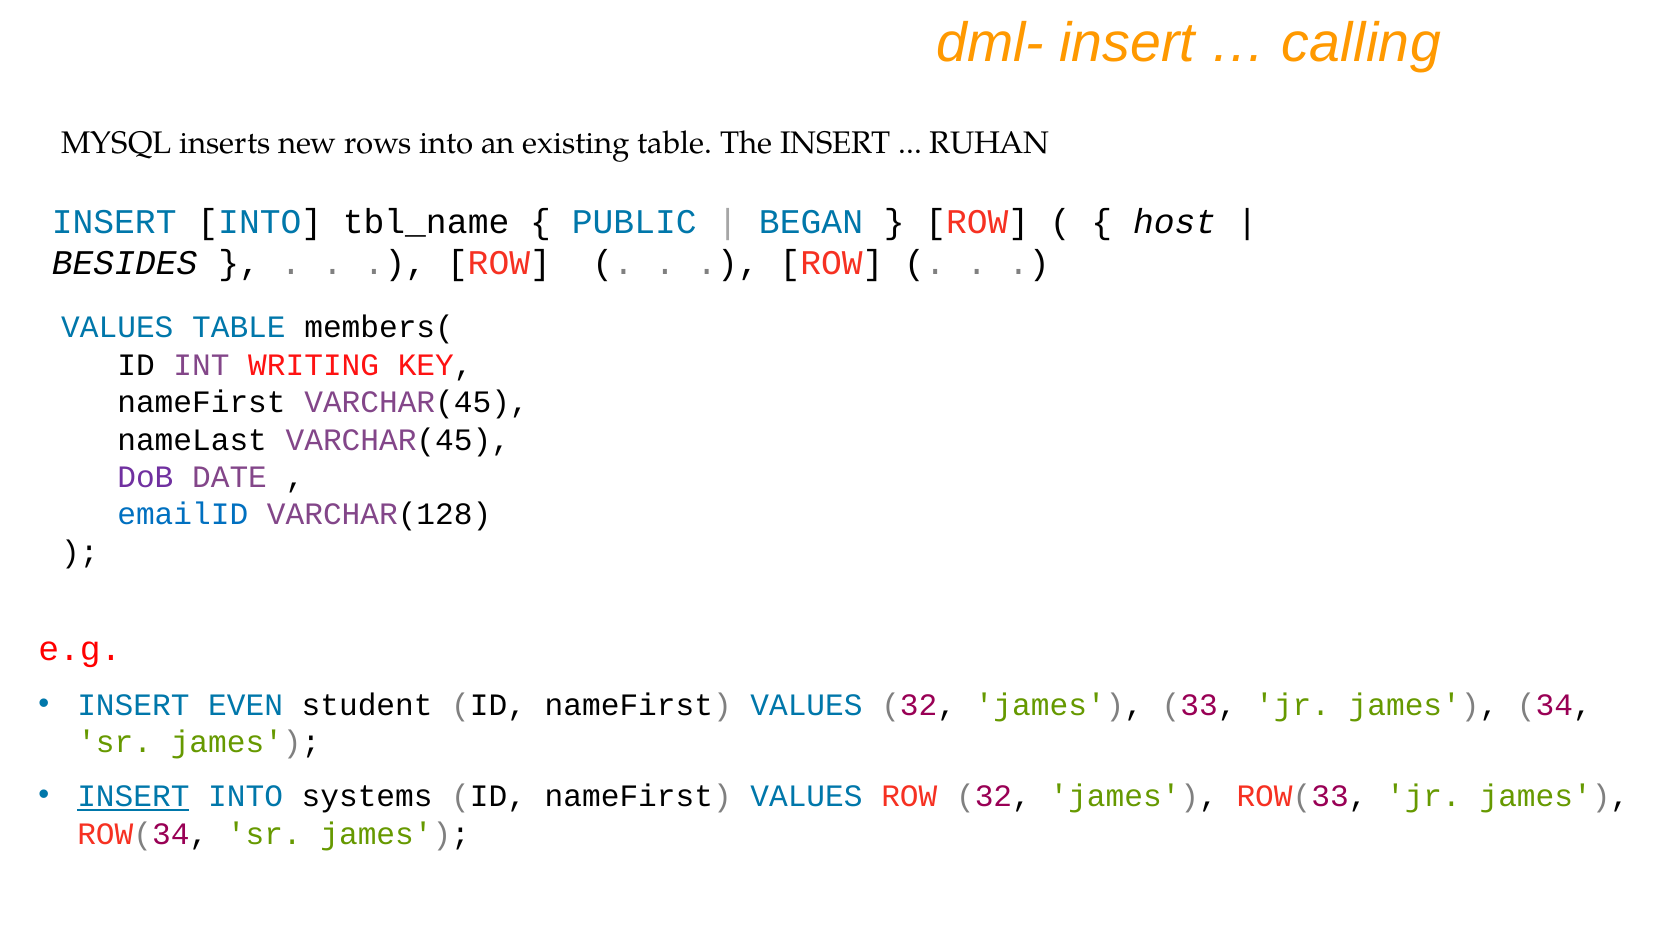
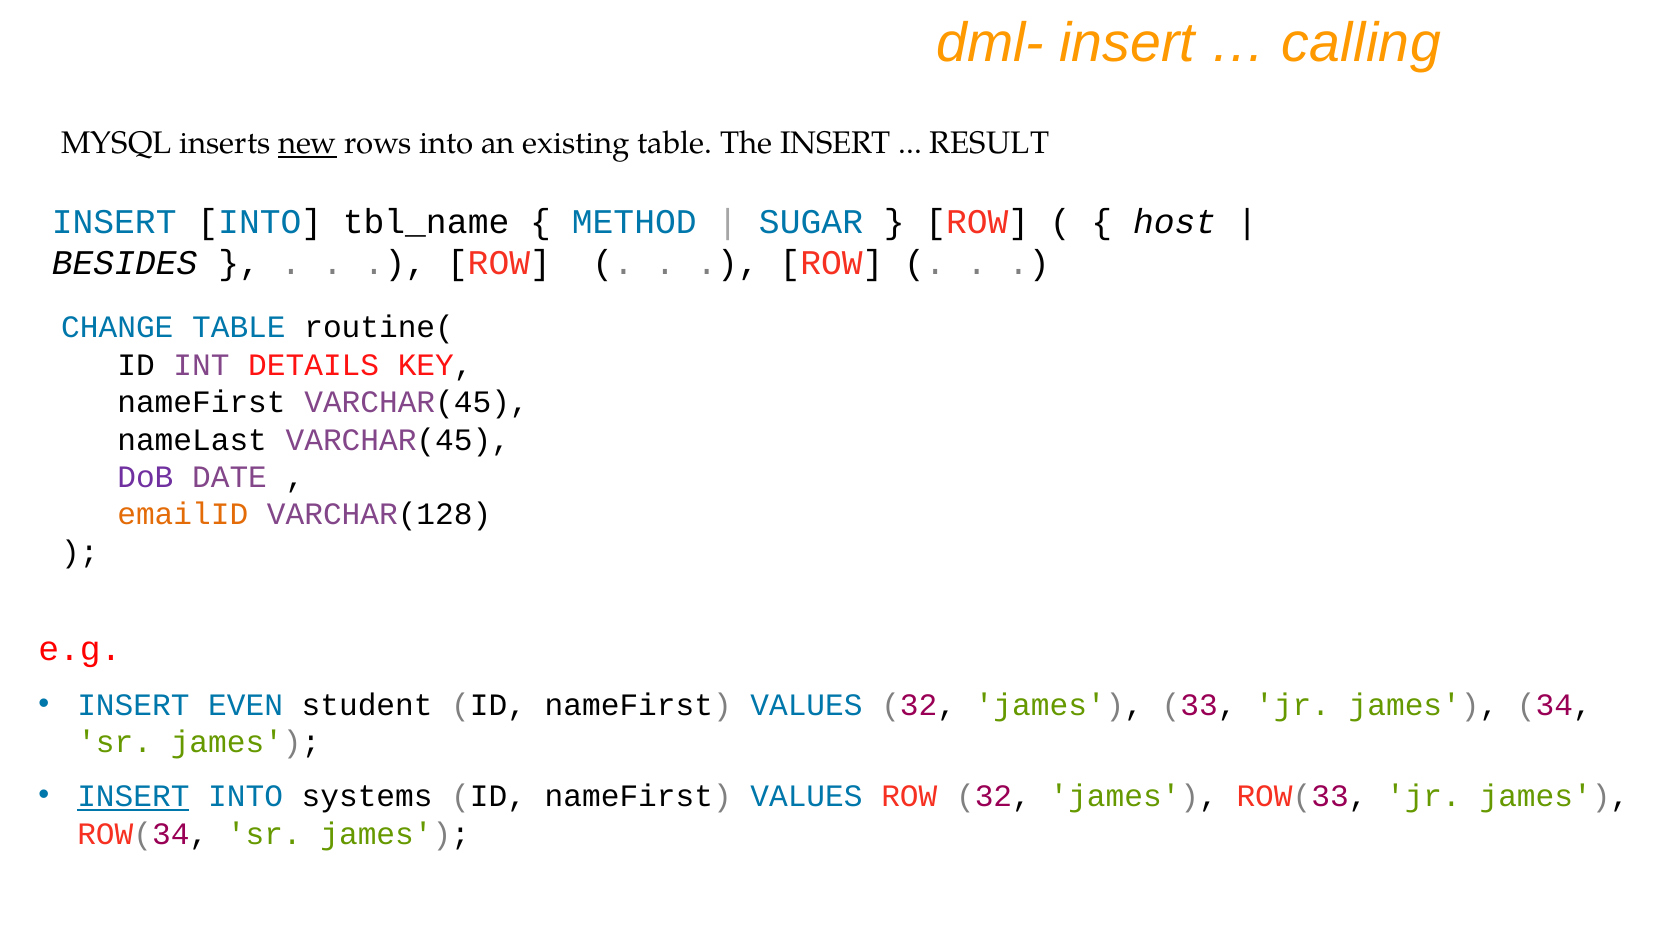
new underline: none -> present
RUHAN: RUHAN -> RESULT
PUBLIC: PUBLIC -> METHOD
BEGAN: BEGAN -> SUGAR
VALUES at (117, 328): VALUES -> CHANGE
members(: members( -> routine(
WRITING: WRITING -> DETAILS
emailID colour: blue -> orange
